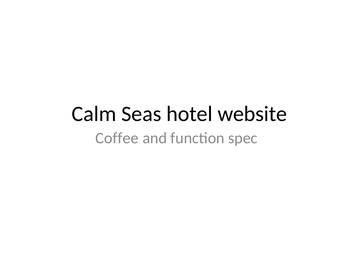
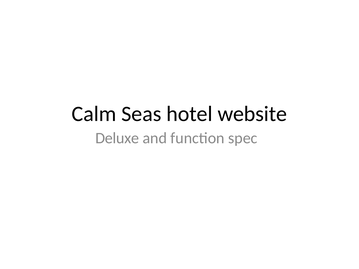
Coffee: Coffee -> Deluxe
